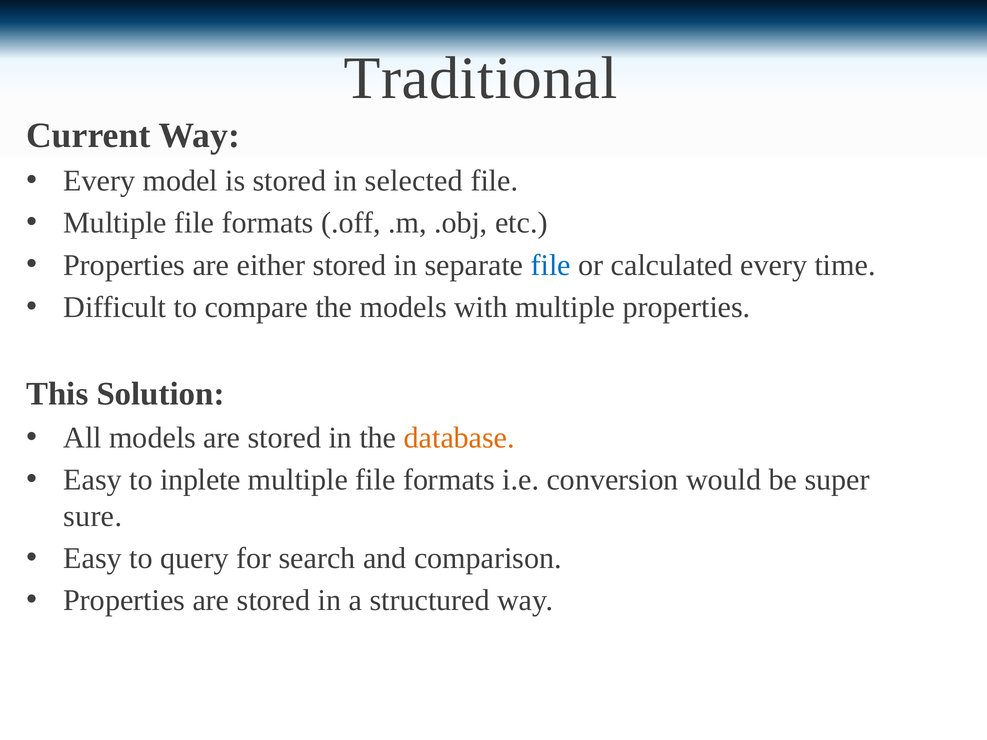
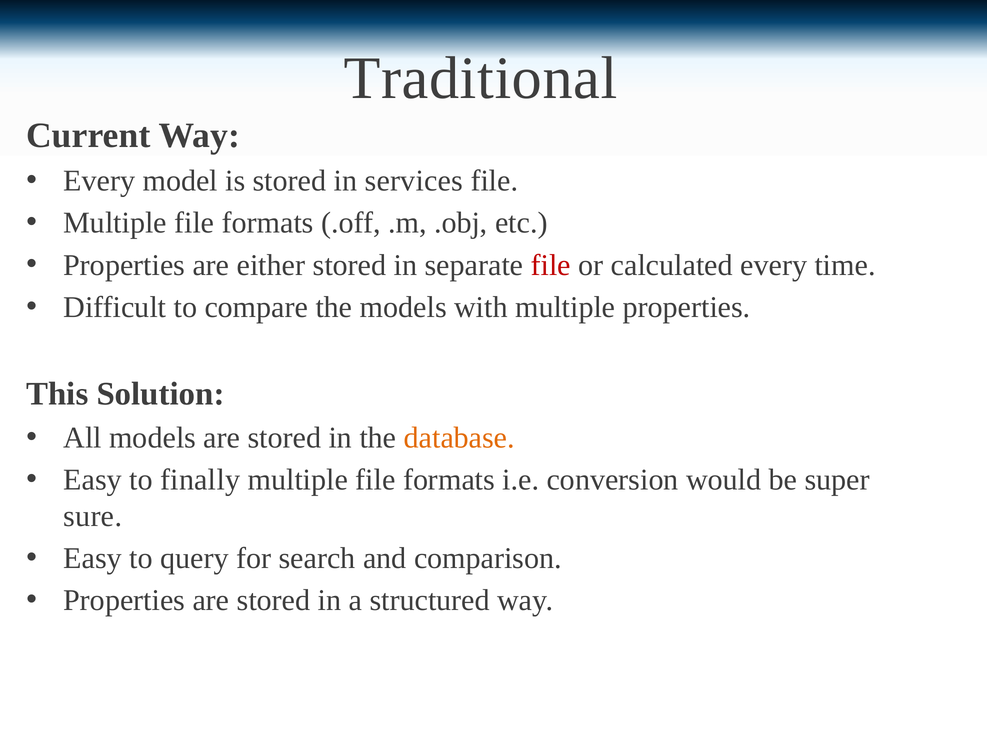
selected: selected -> services
file at (551, 265) colour: blue -> red
inplete: inplete -> finally
